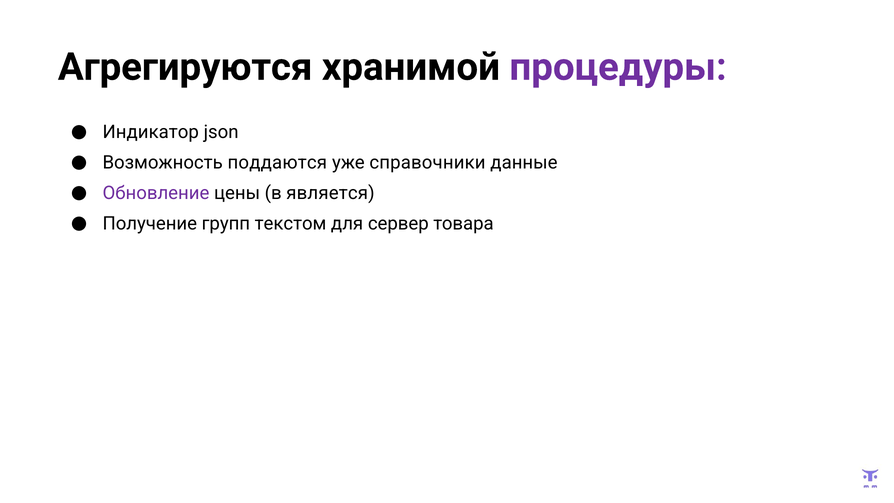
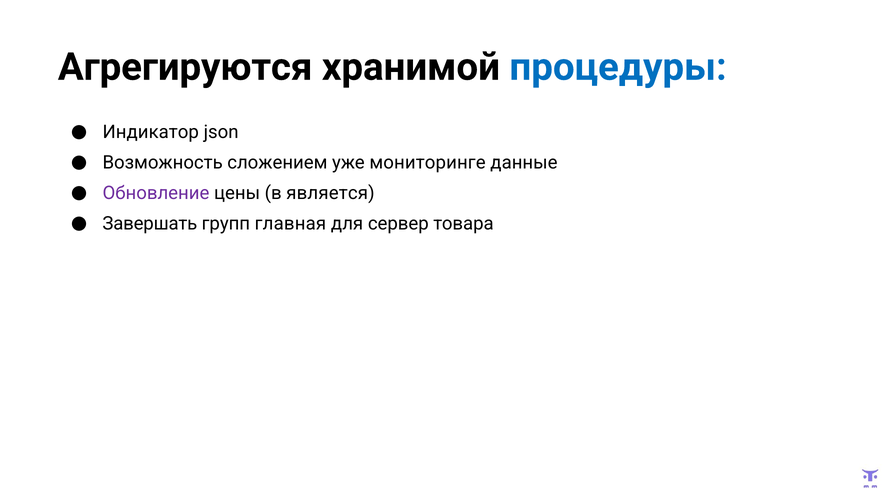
процедуры colour: purple -> blue
поддаются: поддаются -> сложением
справочники: справочники -> мониторинге
Получение: Получение -> Завершать
текстом: текстом -> главная
